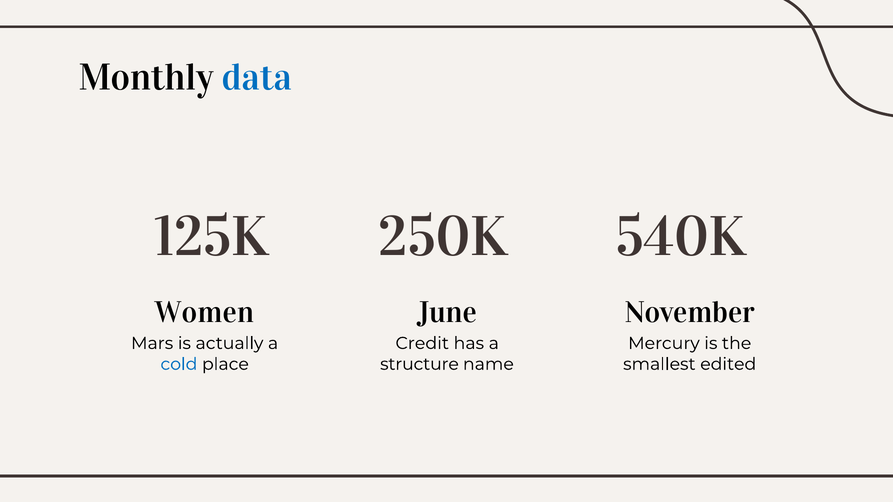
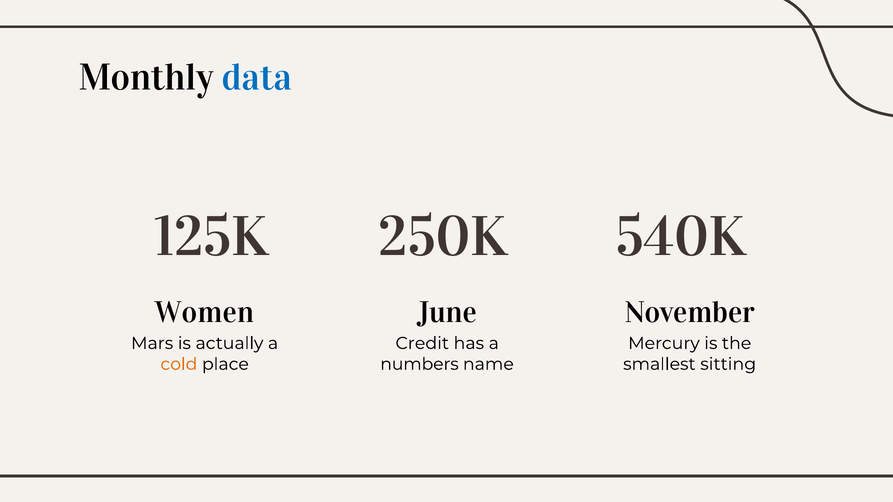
cold colour: blue -> orange
structure: structure -> numbers
edited: edited -> sitting
